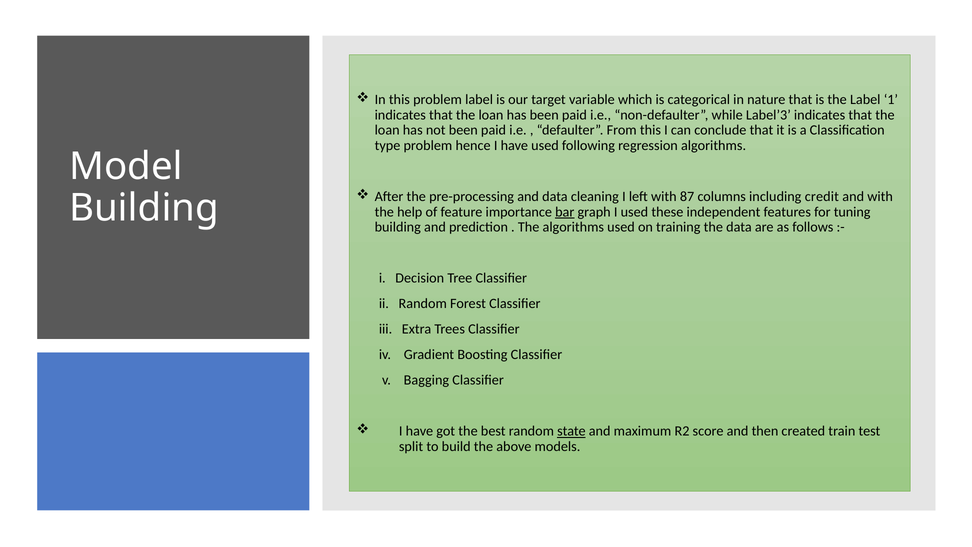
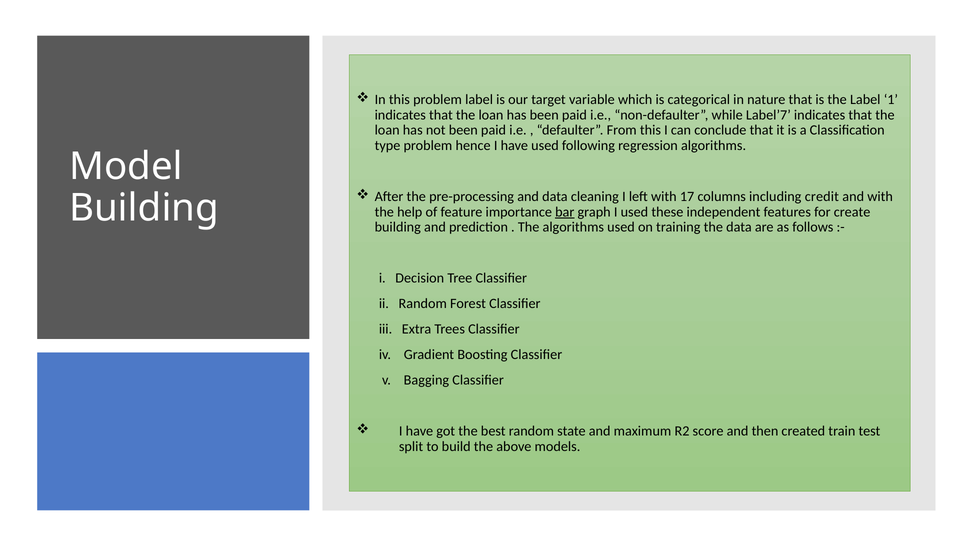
Label’3: Label’3 -> Label’7
87: 87 -> 17
tuning: tuning -> create
state underline: present -> none
